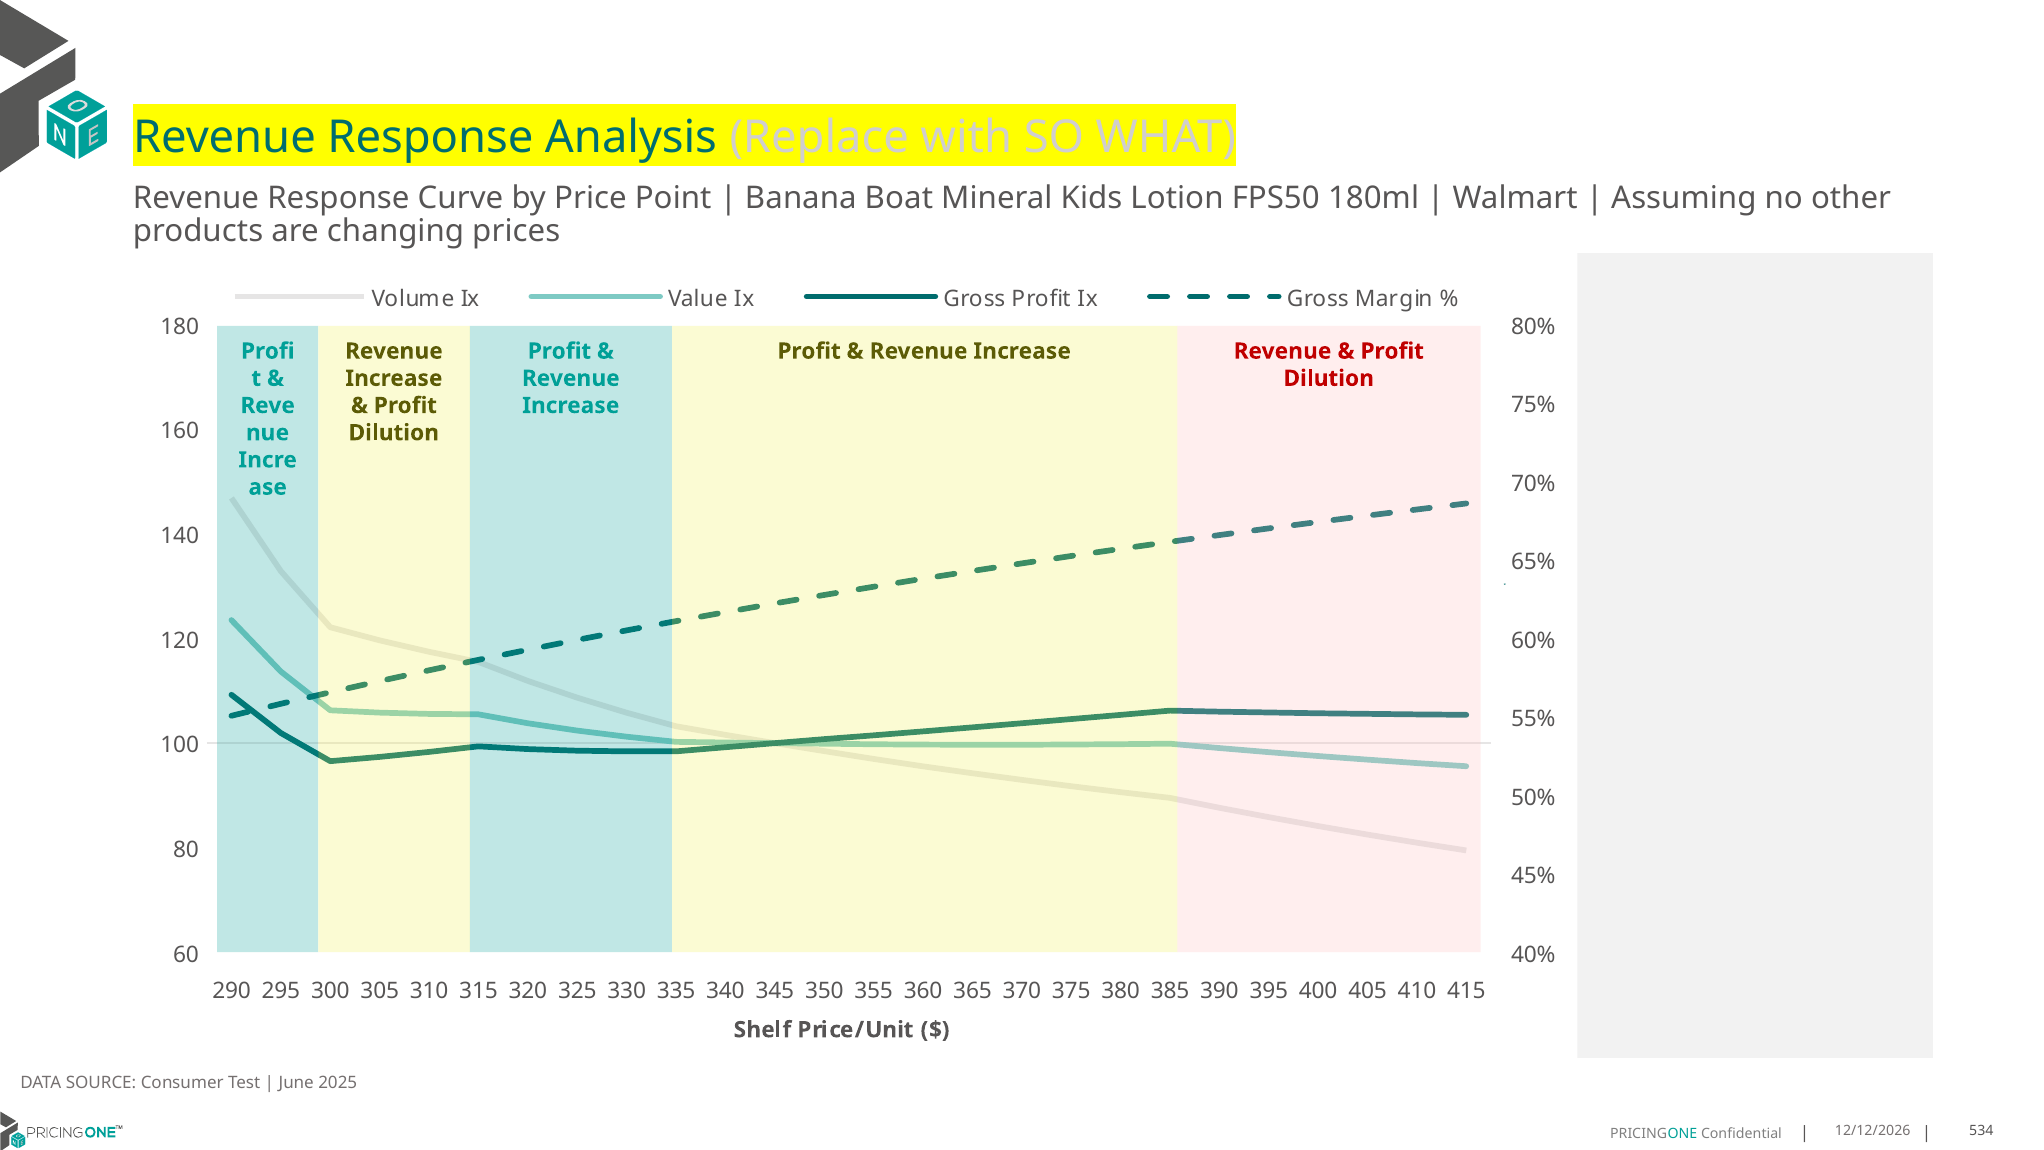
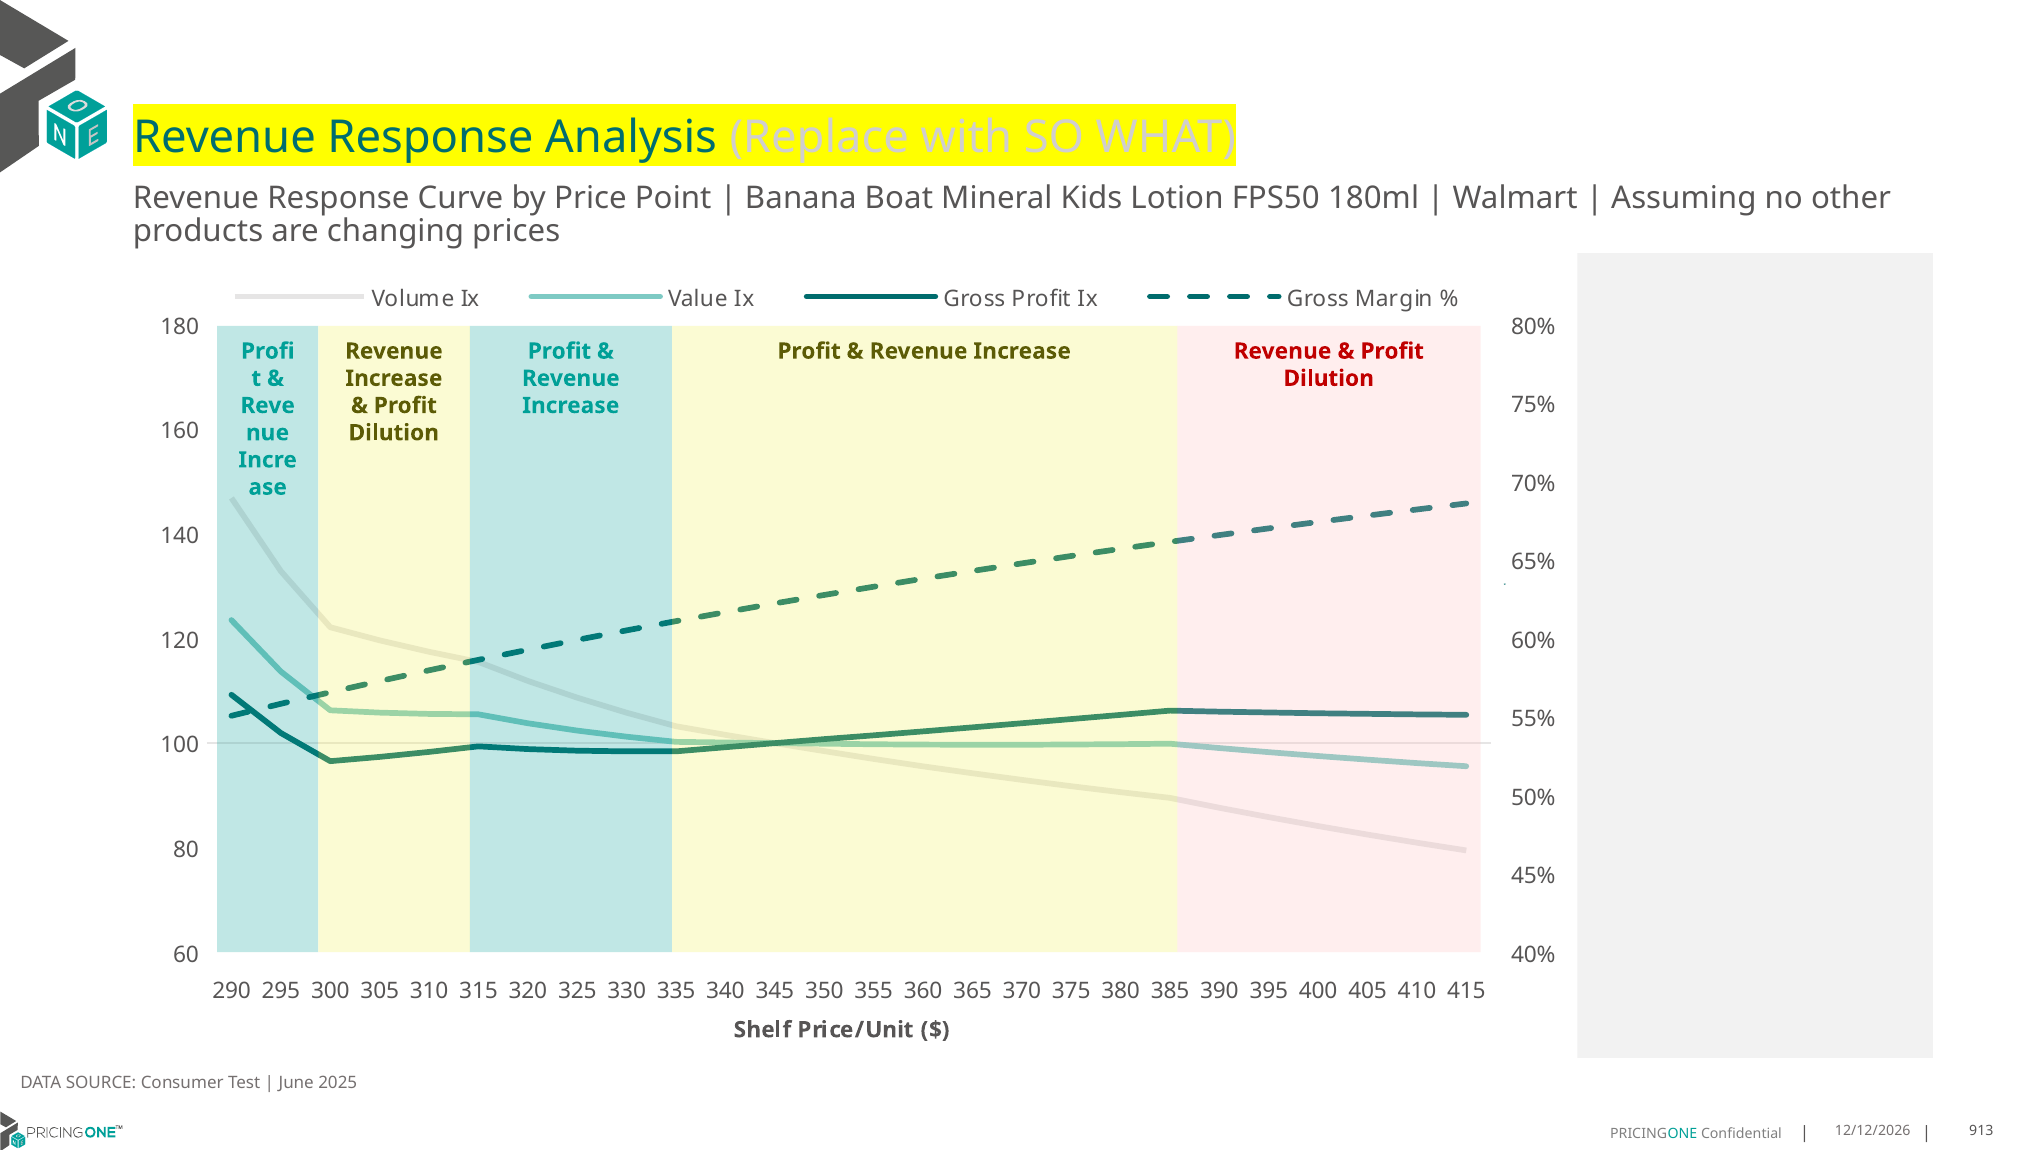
534: 534 -> 913
